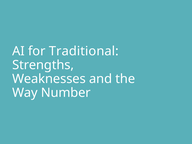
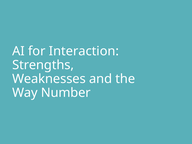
Traditional: Traditional -> Interaction
